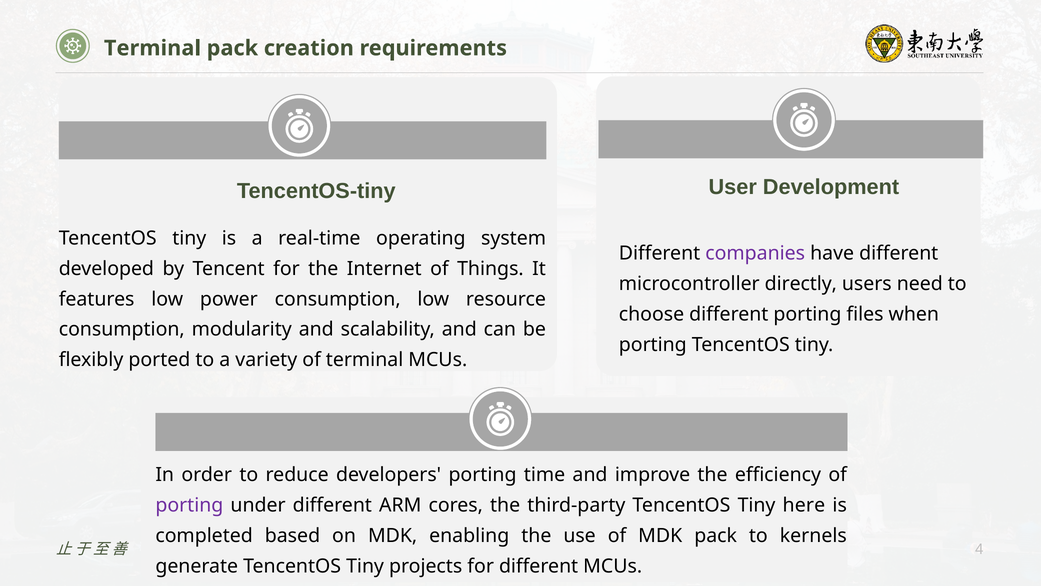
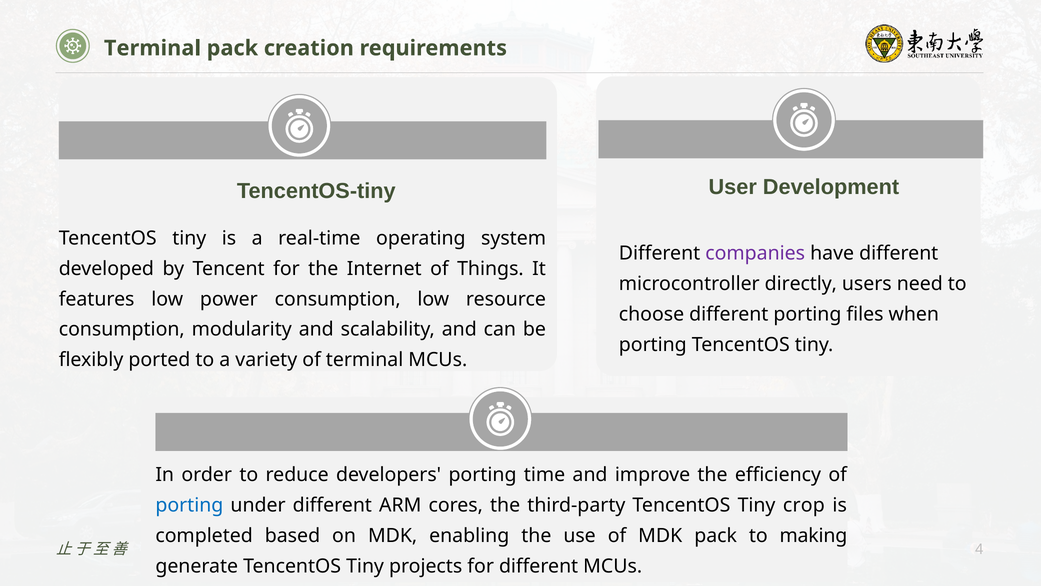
porting at (189, 505) colour: purple -> blue
here: here -> crop
kernels: kernels -> making
